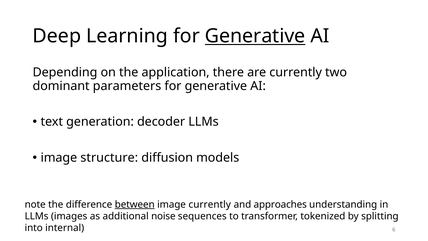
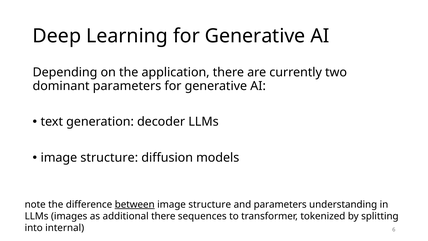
Generative at (255, 36) underline: present -> none
currently at (210, 204): currently -> structure
and approaches: approaches -> parameters
additional noise: noise -> there
